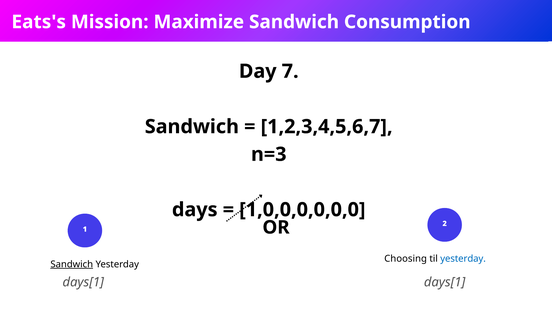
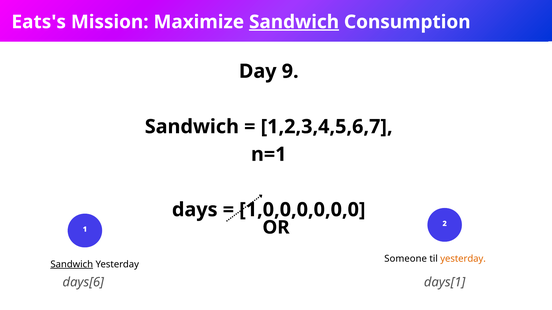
Sandwich at (294, 22) underline: none -> present
7: 7 -> 9
n=3: n=3 -> n=1
Choosing: Choosing -> Someone
yesterday at (463, 259) colour: blue -> orange
days[1 at (83, 283): days[1 -> days[6
